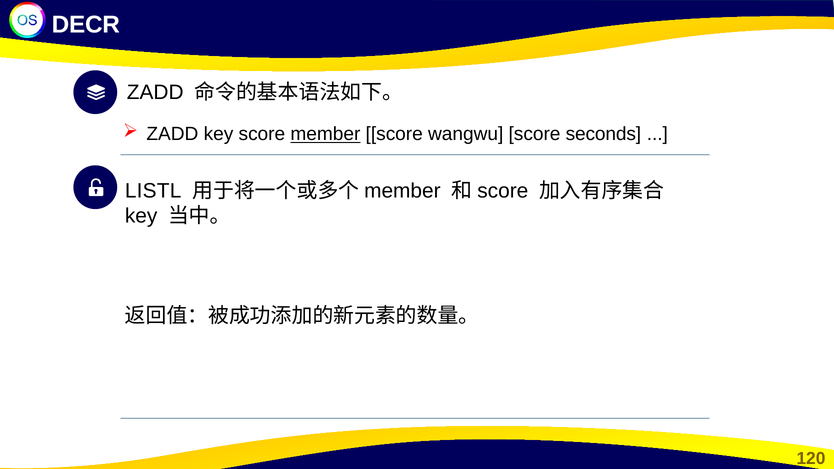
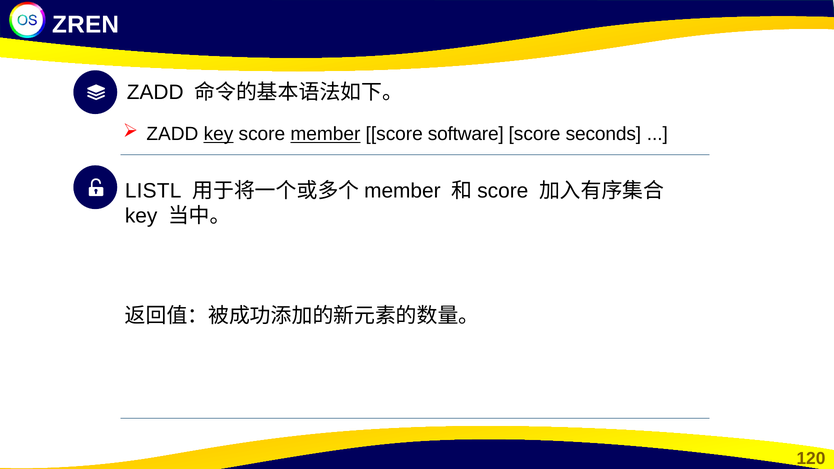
DECR: DECR -> ZREN
key at (219, 134) underline: none -> present
wangwu: wangwu -> software
